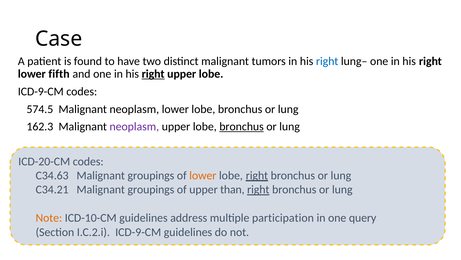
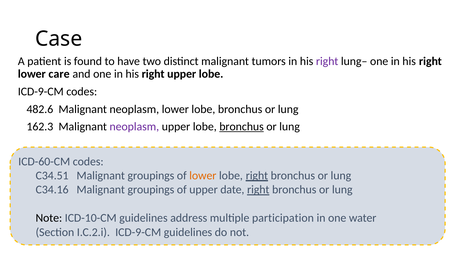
right at (327, 61) colour: blue -> purple
fifth: fifth -> care
right at (153, 74) underline: present -> none
574.5: 574.5 -> 482.6
ICD-20-CM: ICD-20-CM -> ICD-60-CM
C34.63: C34.63 -> C34.51
C34.21: C34.21 -> C34.16
than: than -> date
Note colour: orange -> black
query: query -> water
